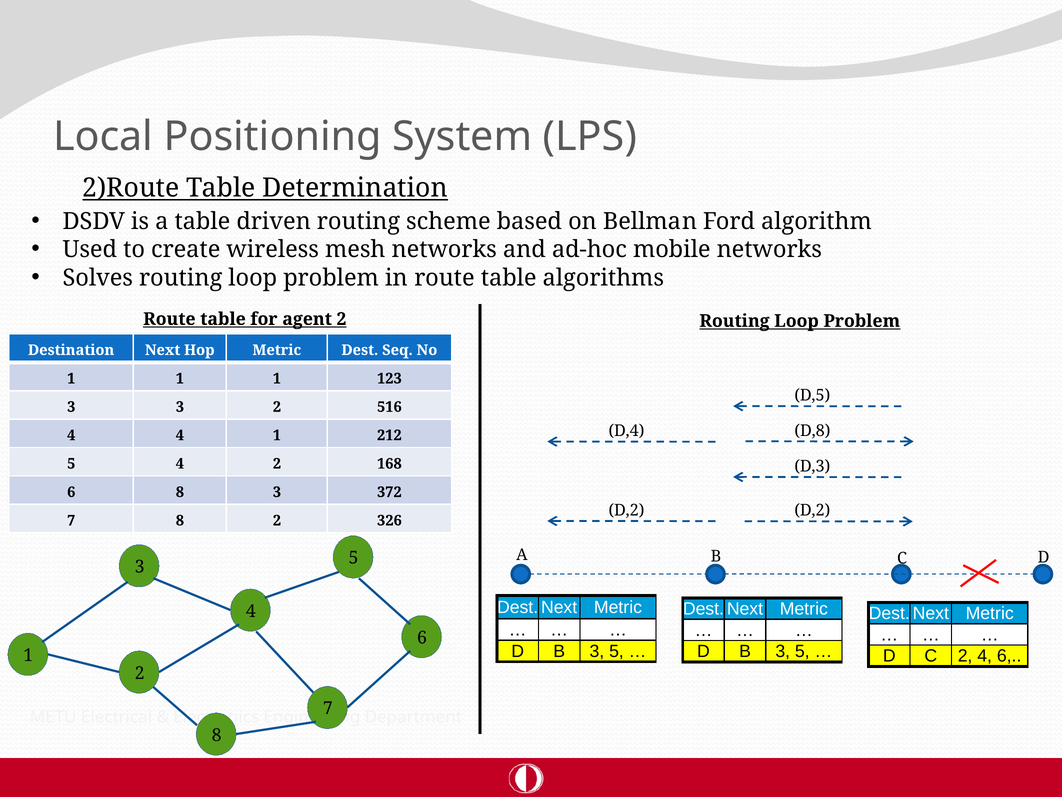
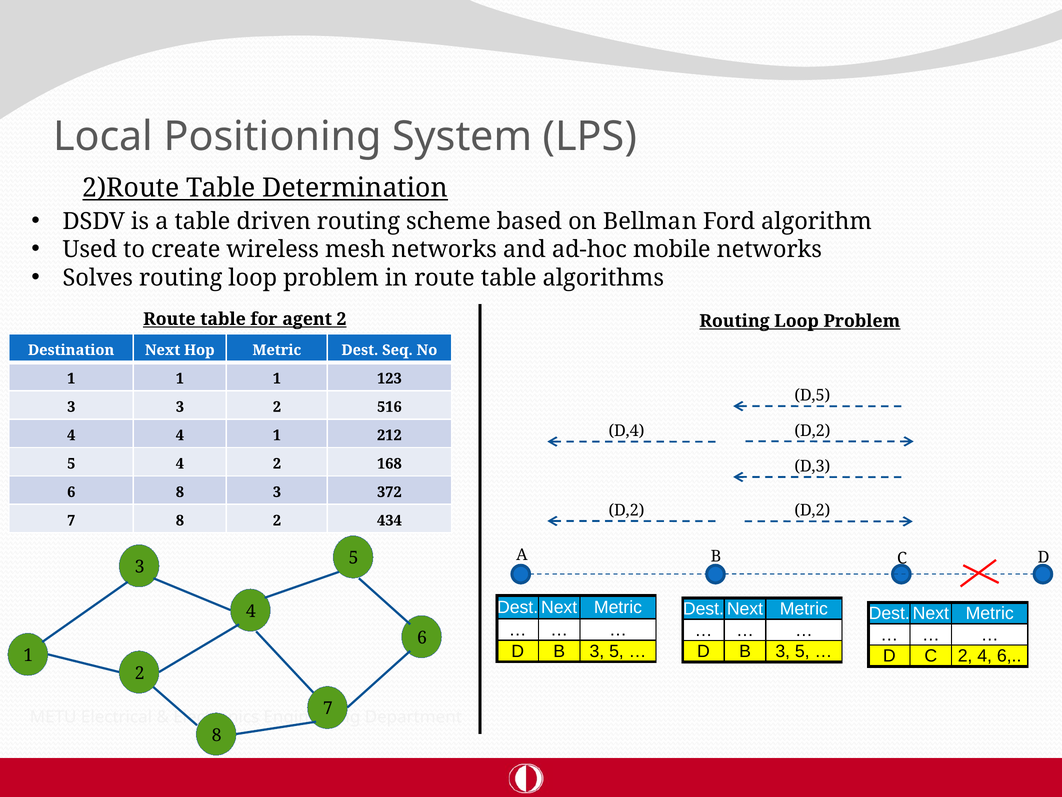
D,8 at (812, 430): D,8 -> D,2
326: 326 -> 434
